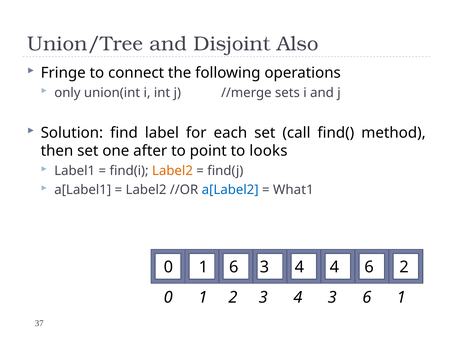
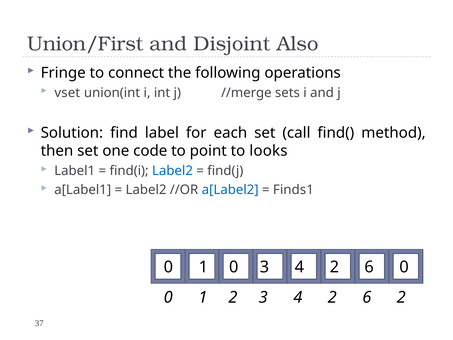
Union/Tree: Union/Tree -> Union/First
only: only -> vset
after: after -> code
Label2 at (172, 171) colour: orange -> blue
What1: What1 -> Finds1
1 6: 6 -> 0
4 at (334, 267): 4 -> 2
6 2: 2 -> 0
2 3 4 3: 3 -> 2
6 1: 1 -> 2
